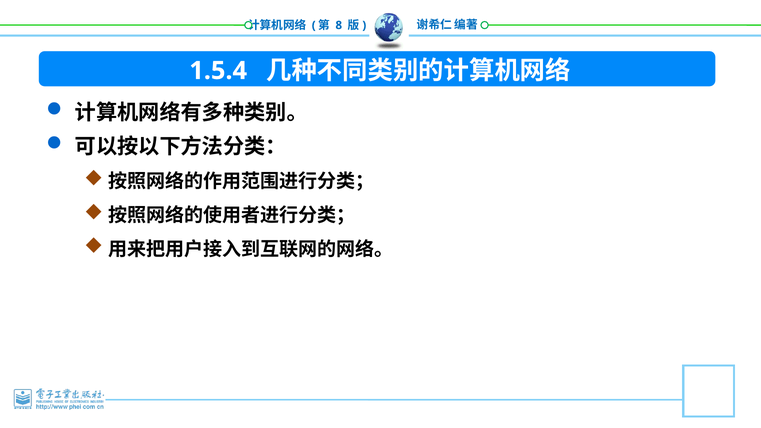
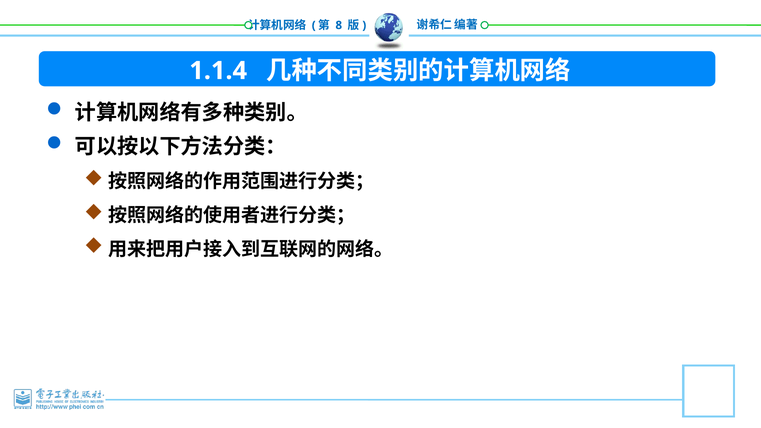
1.5.4: 1.5.4 -> 1.1.4
